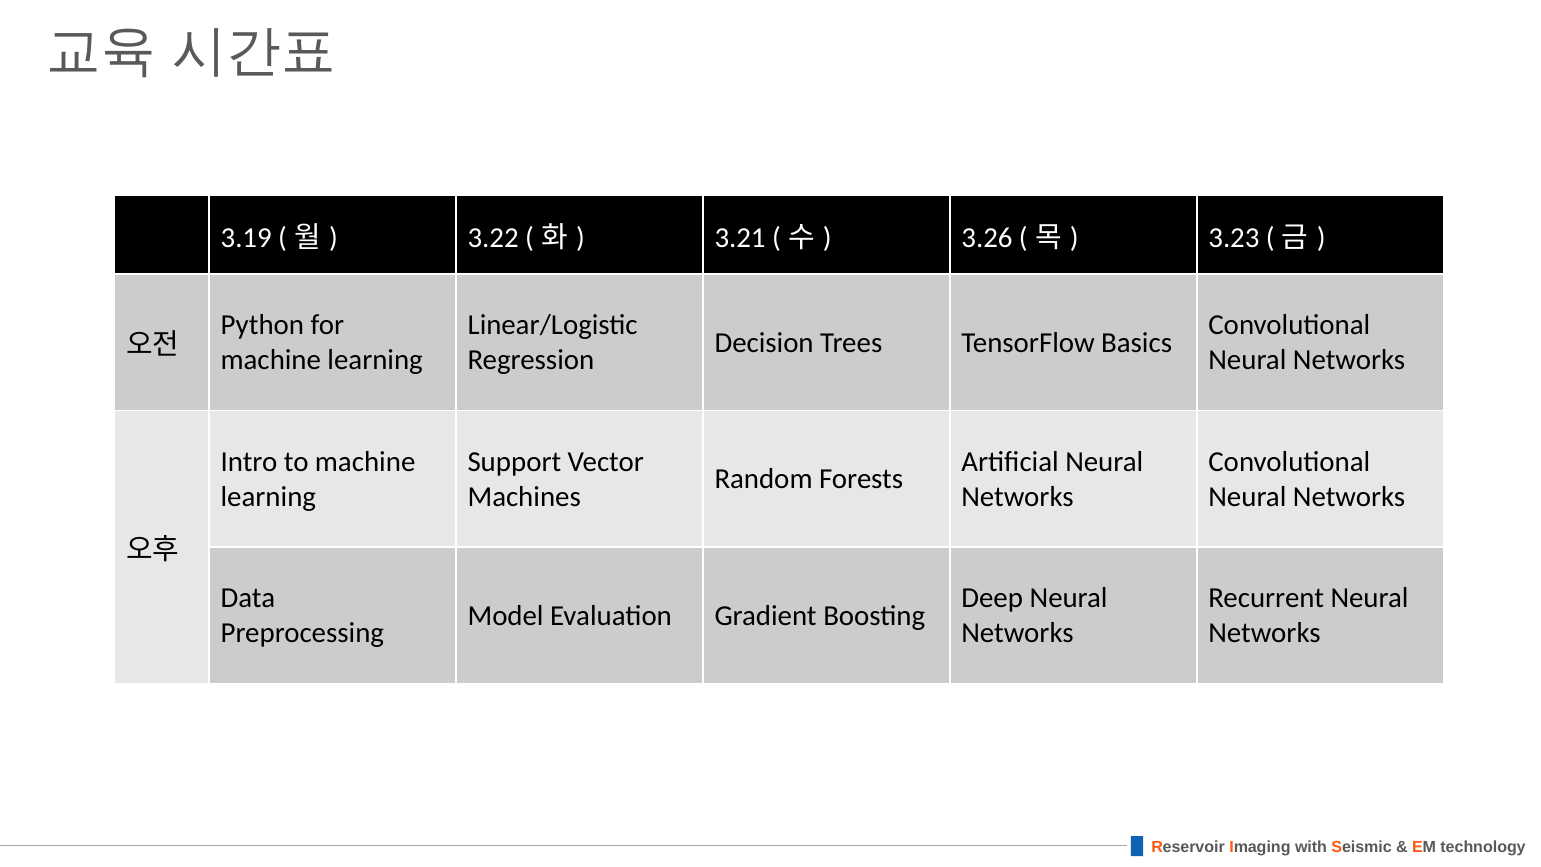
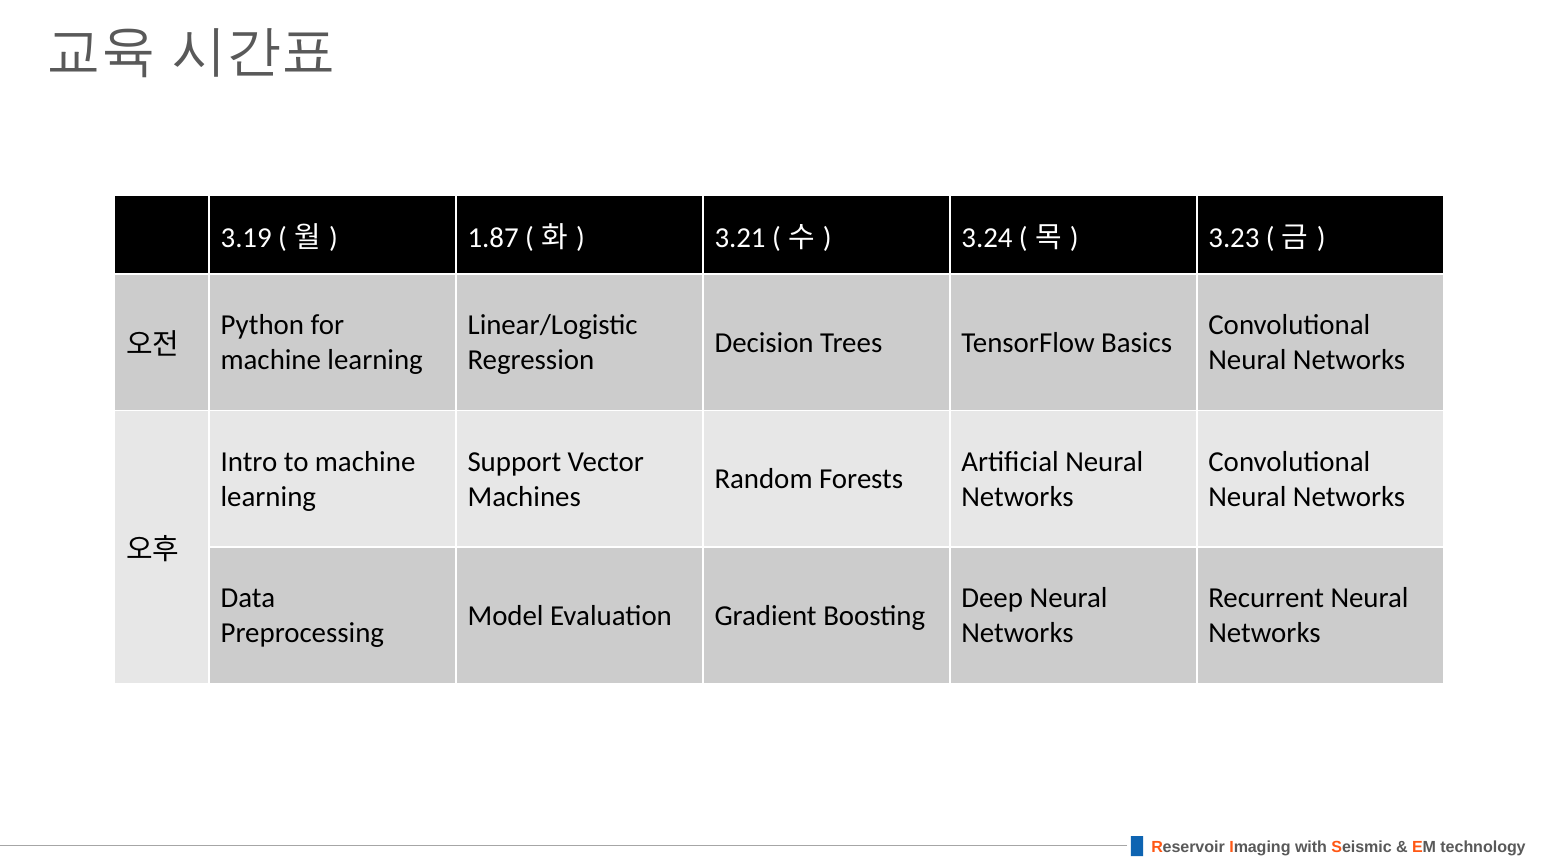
3.22: 3.22 -> 1.87
3.26: 3.26 -> 3.24
